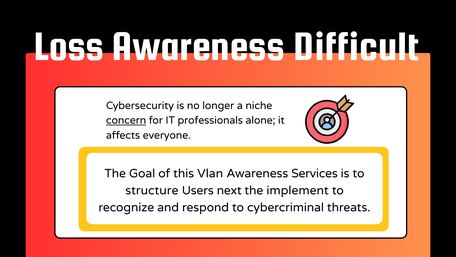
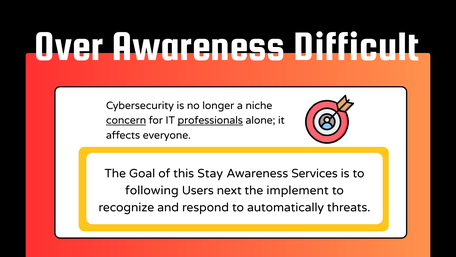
Loss: Loss -> Over
professionals underline: none -> present
Vlan: Vlan -> Stay
structure: structure -> following
cybercriminal: cybercriminal -> automatically
